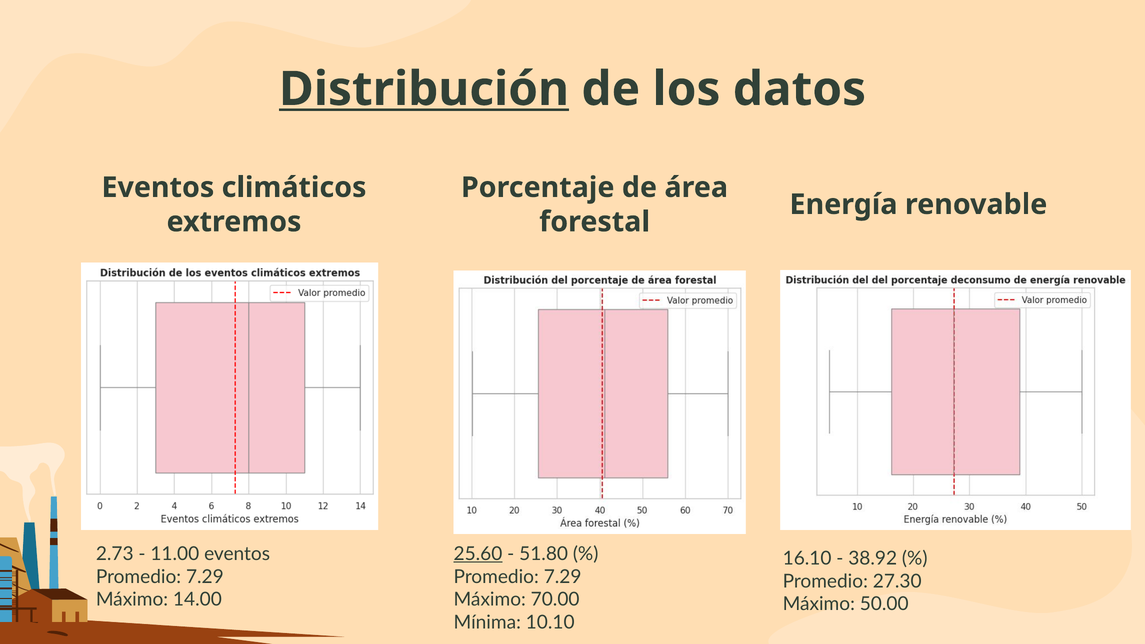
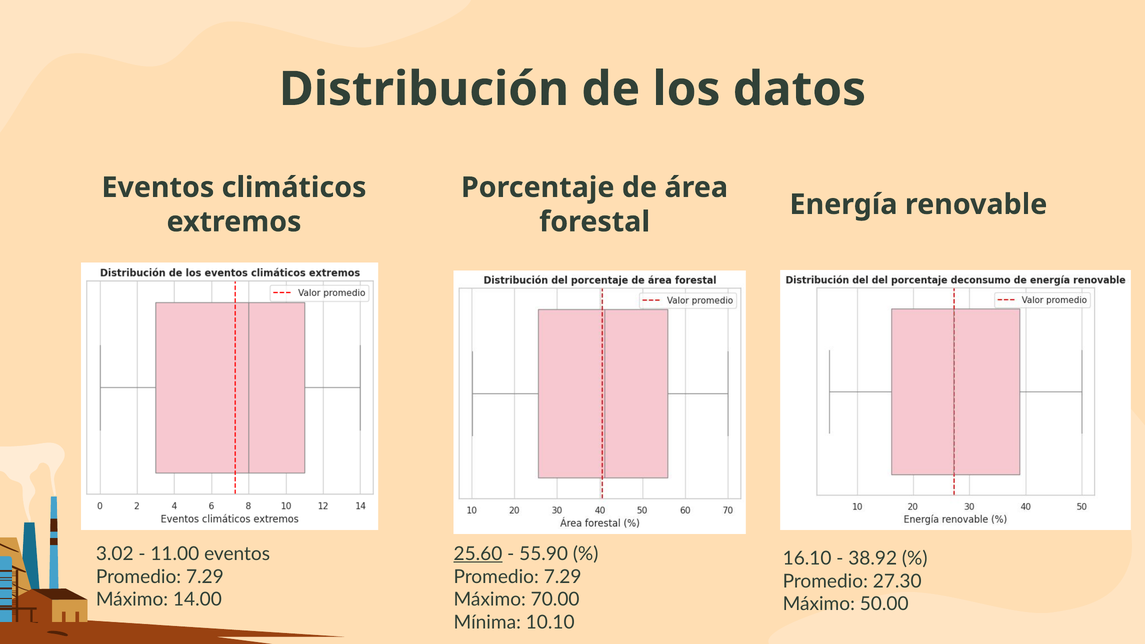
Distribución underline: present -> none
2.73: 2.73 -> 3.02
51.80: 51.80 -> 55.90
